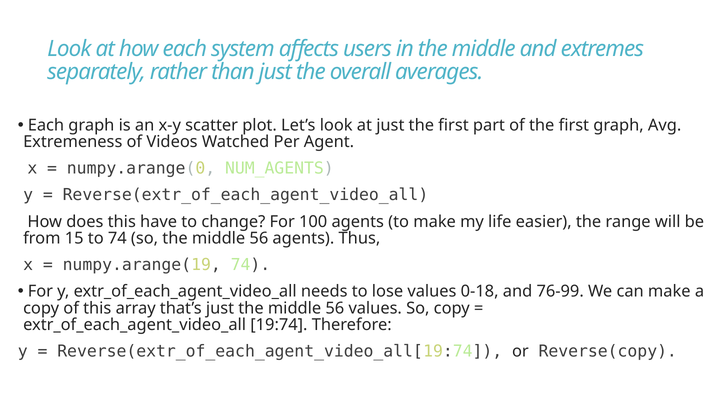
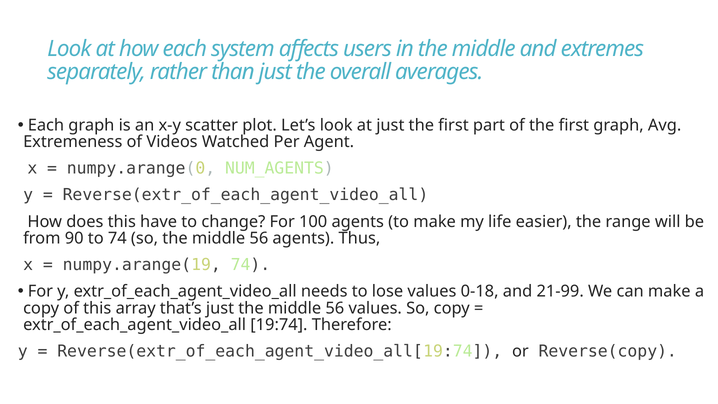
15: 15 -> 90
76-99: 76-99 -> 21-99
